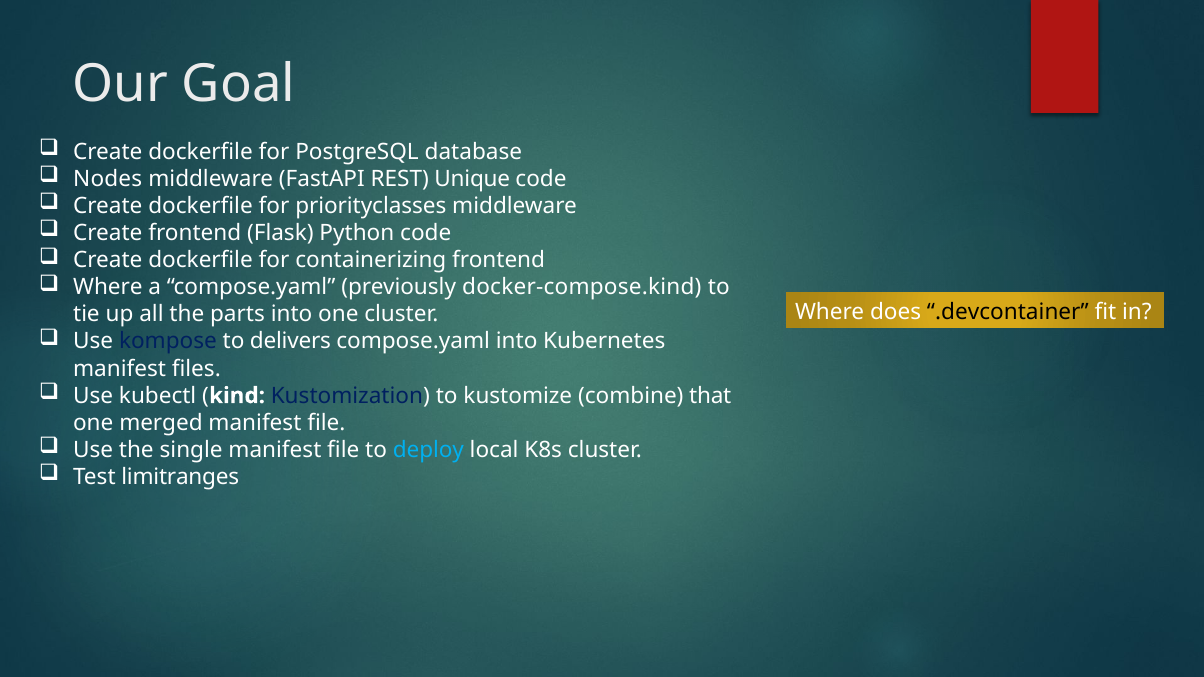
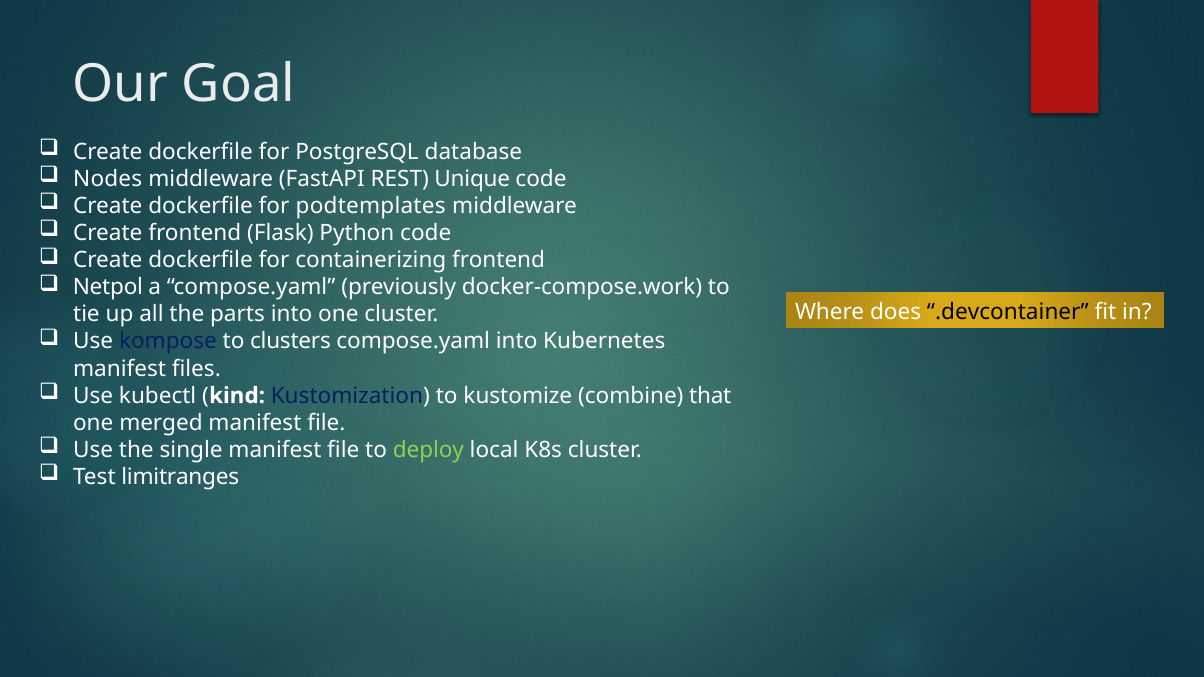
priorityclasses: priorityclasses -> podtemplates
Where at (108, 287): Where -> Netpol
docker-compose.kind: docker-compose.kind -> docker-compose.work
delivers: delivers -> clusters
deploy colour: light blue -> light green
